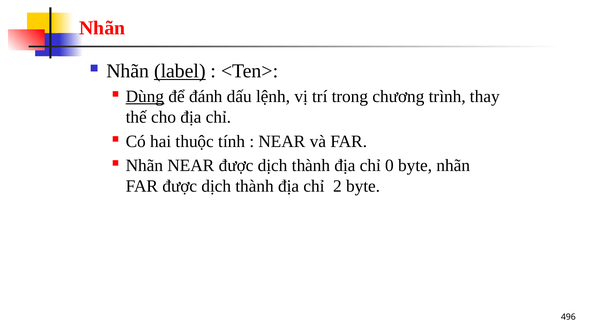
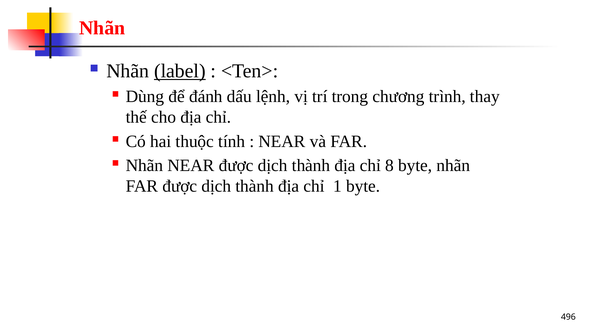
Dùng underline: present -> none
0: 0 -> 8
2: 2 -> 1
